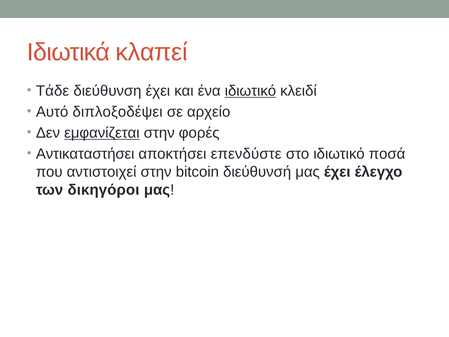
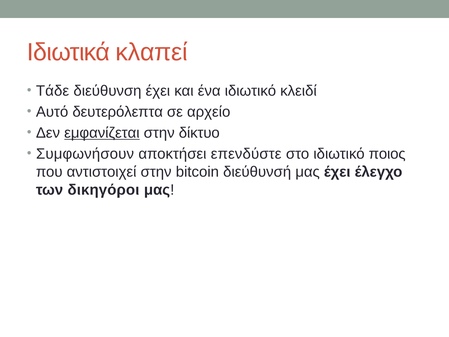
ιδιωτικό at (250, 91) underline: present -> none
διπλοξοδέψει: διπλοξοδέψει -> δευτερόλεπτα
φορές: φορές -> δίκτυο
Αντικαταστήσει: Αντικαταστήσει -> Συμφωνήσουν
ποσά: ποσά -> ποιος
